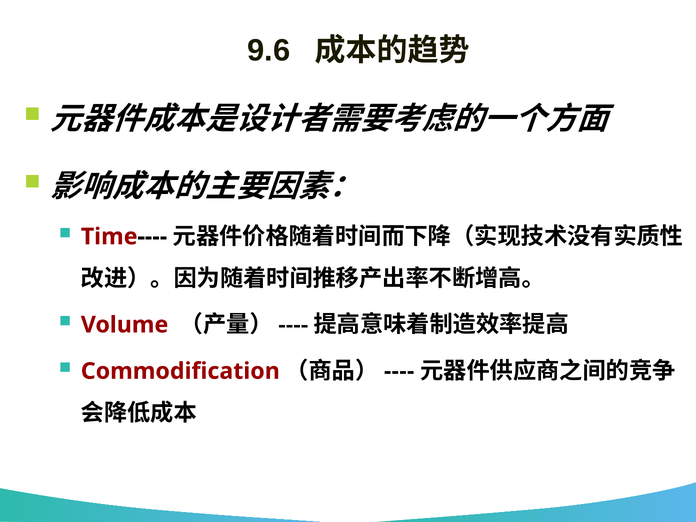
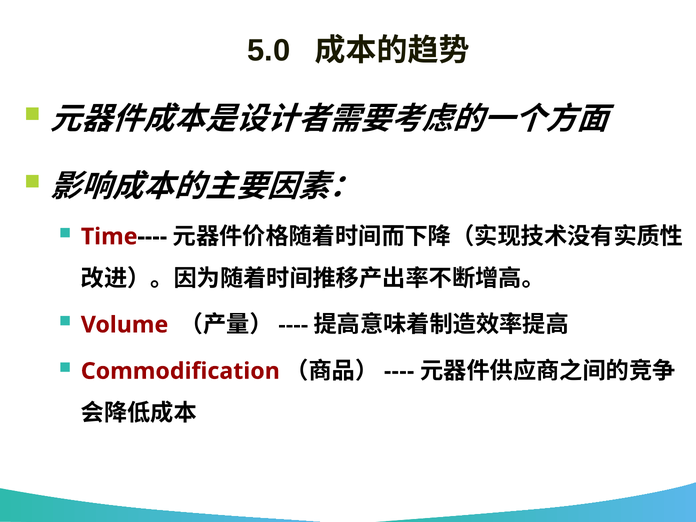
9.6: 9.6 -> 5.0
